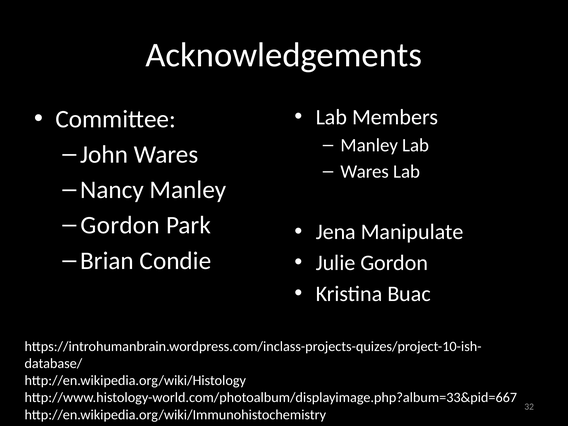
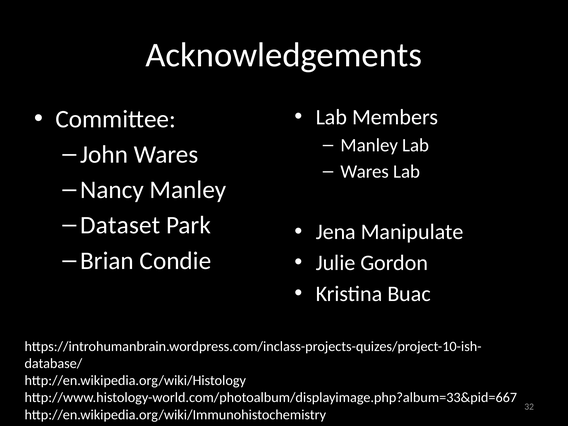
Gordon at (120, 225): Gordon -> Dataset
